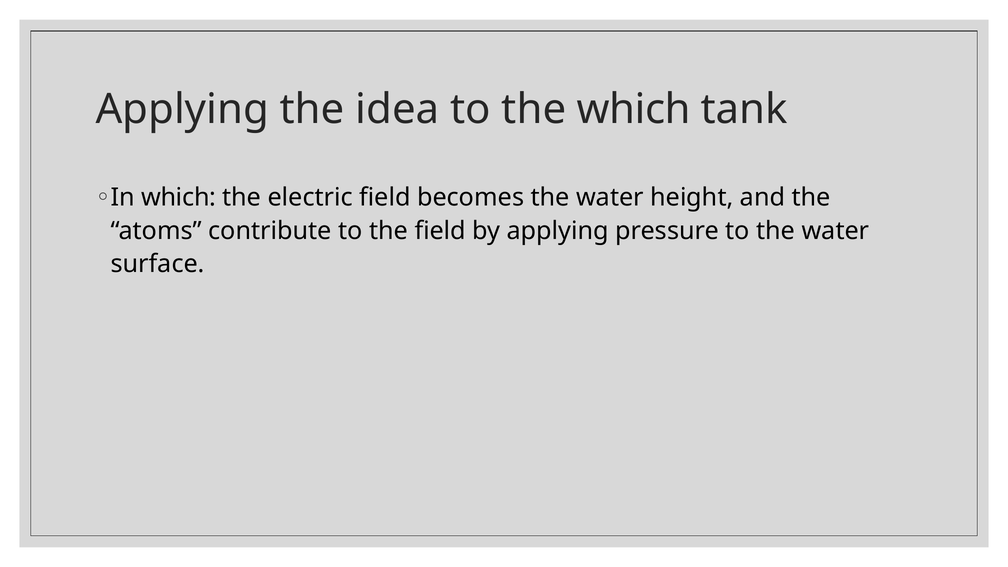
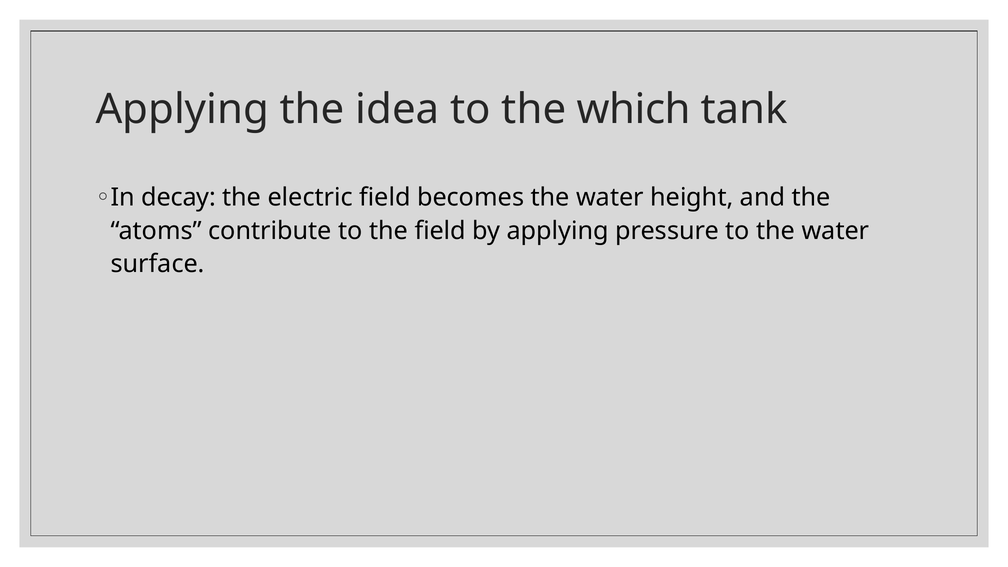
In which: which -> decay
